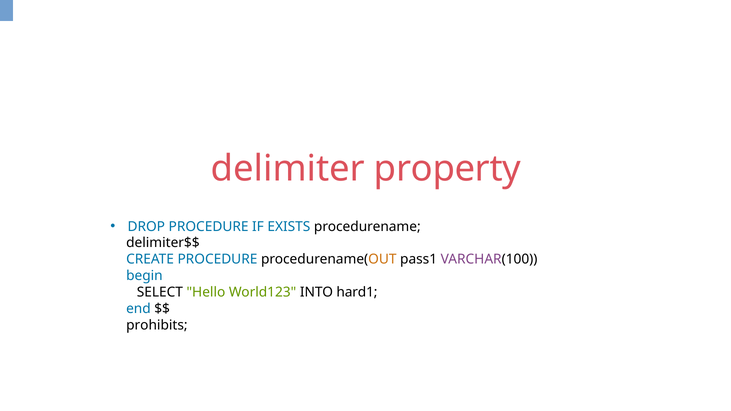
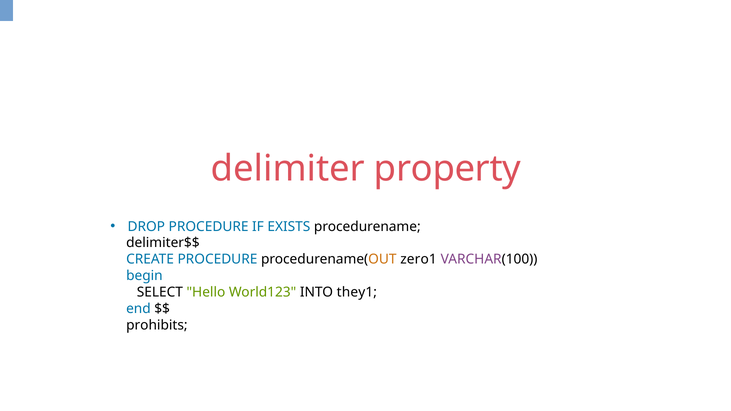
pass1: pass1 -> zero1
hard1: hard1 -> they1
